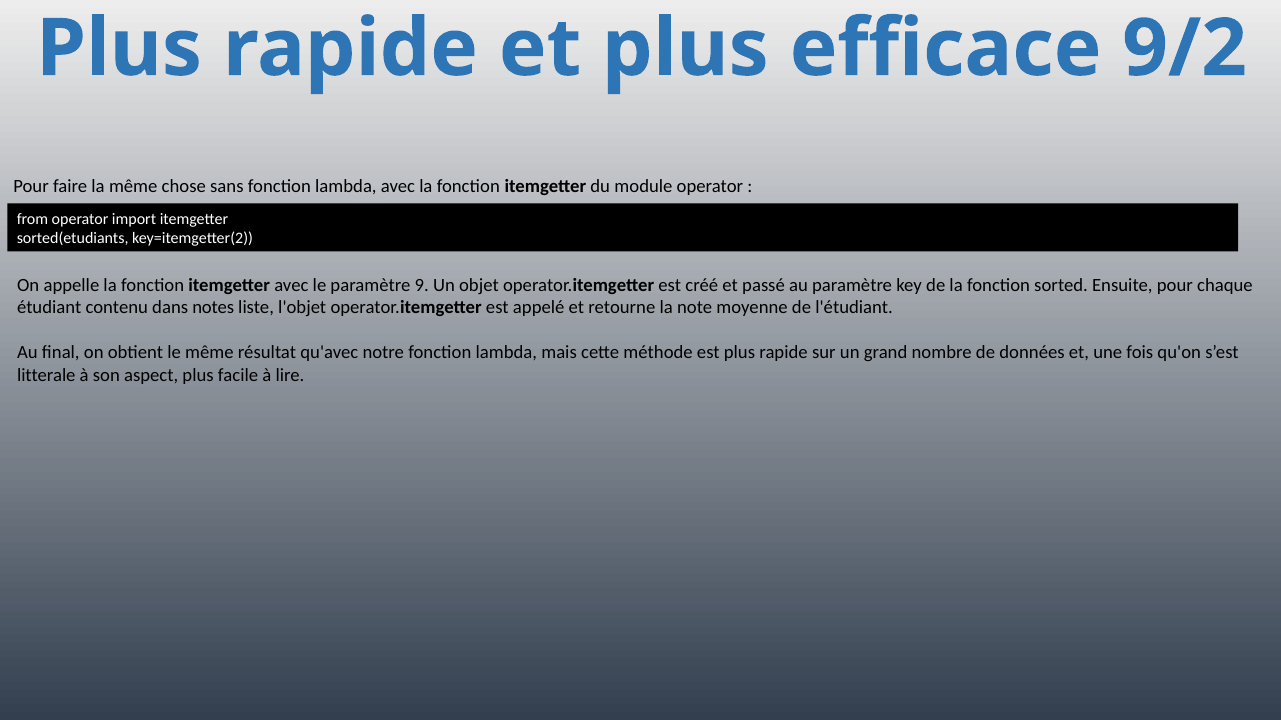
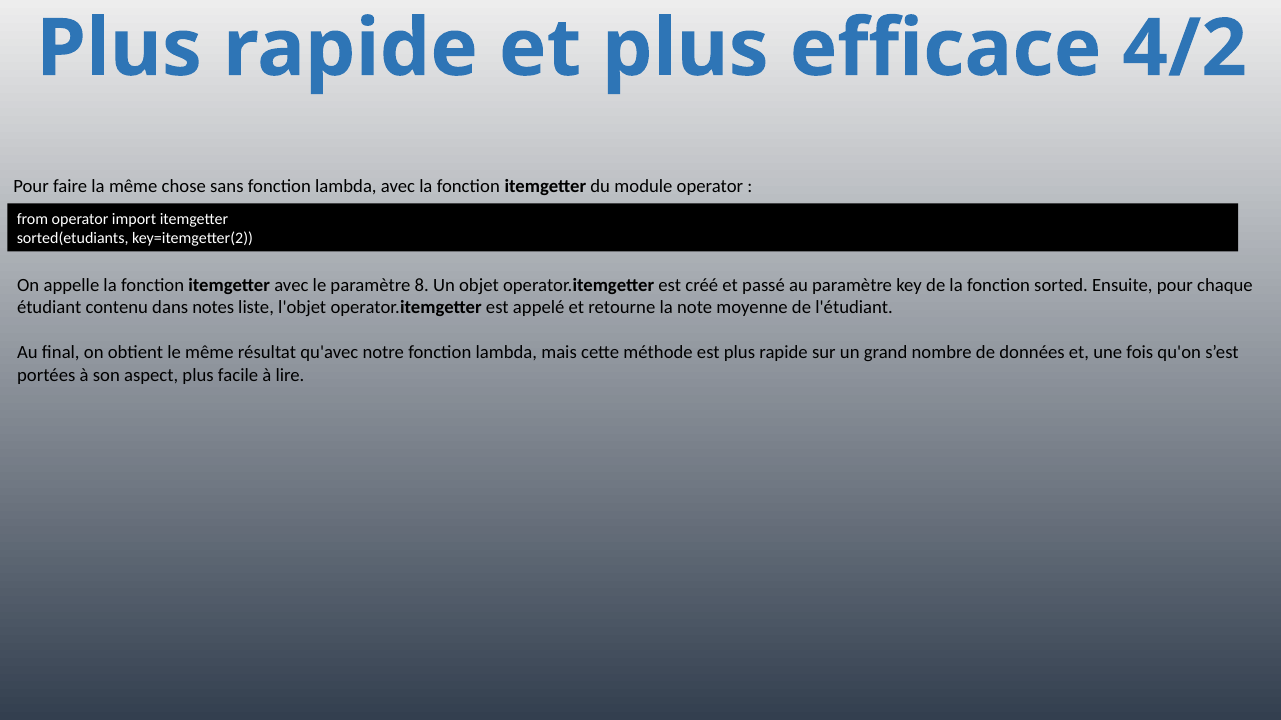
9/2: 9/2 -> 4/2
9: 9 -> 8
litterale: litterale -> portées
